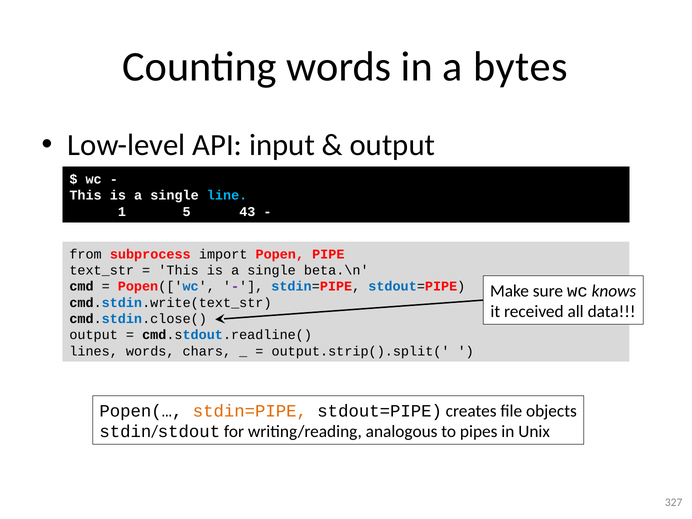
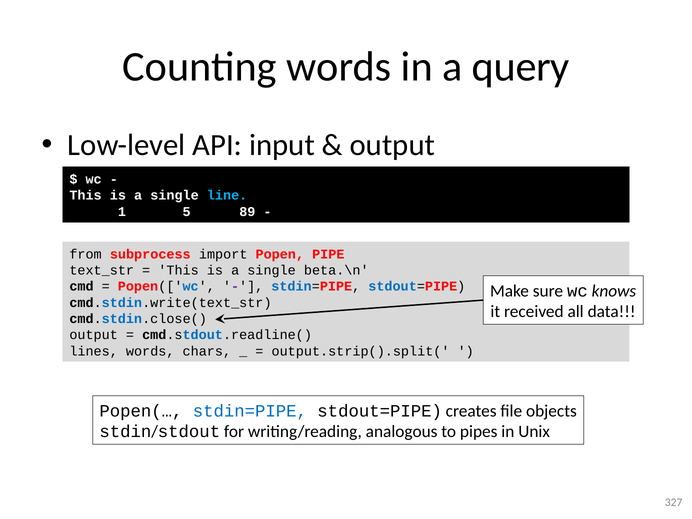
bytes: bytes -> query
43: 43 -> 89
stdin=PIPE at (250, 411) colour: orange -> blue
